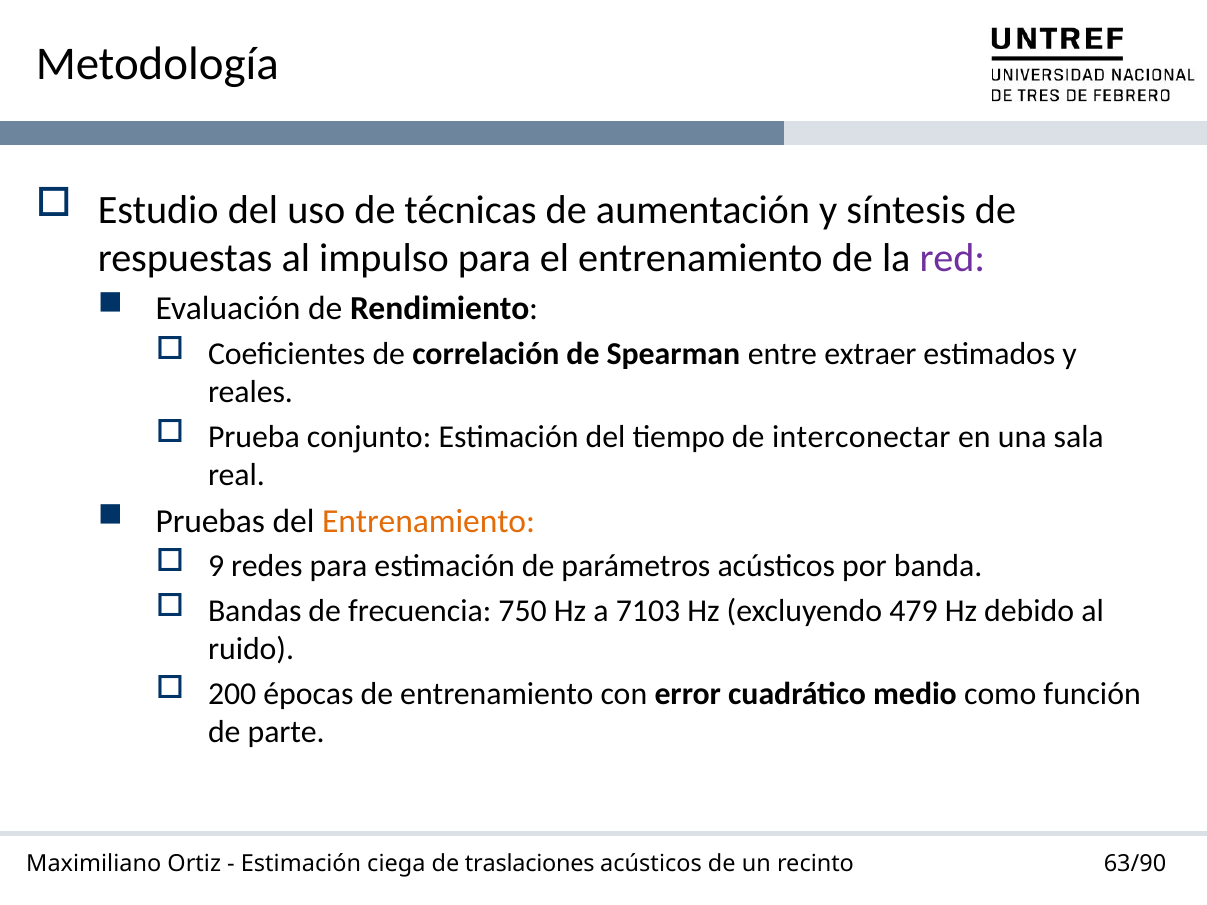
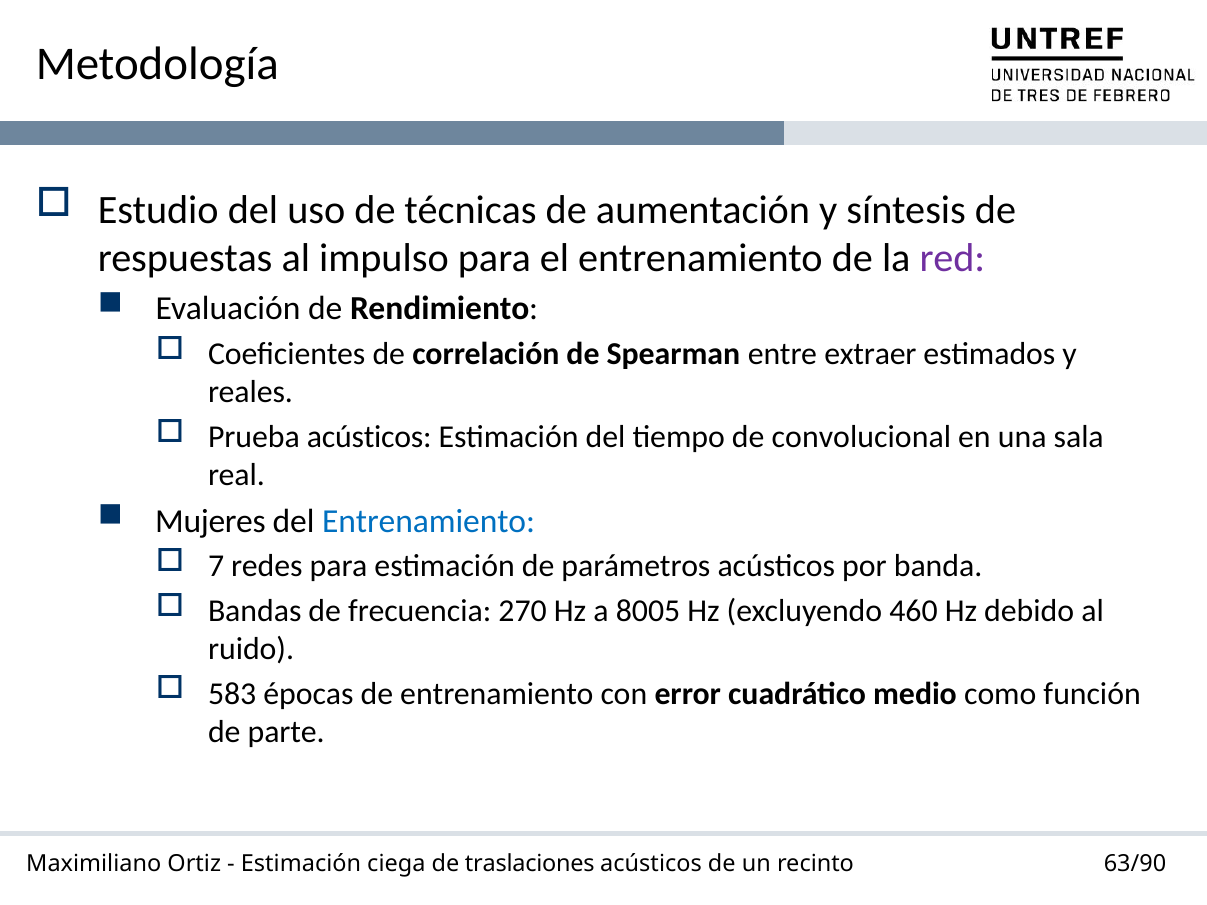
Prueba conjunto: conjunto -> acústicos
interconectar: interconectar -> convolucional
Pruebas: Pruebas -> Mujeres
Entrenamiento at (429, 521) colour: orange -> blue
9: 9 -> 7
750: 750 -> 270
7103: 7103 -> 8005
479: 479 -> 460
200: 200 -> 583
